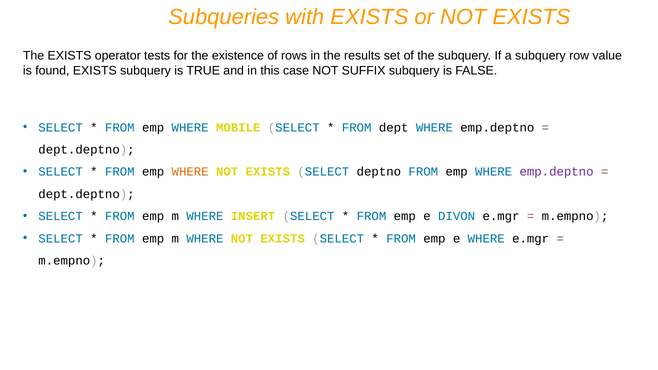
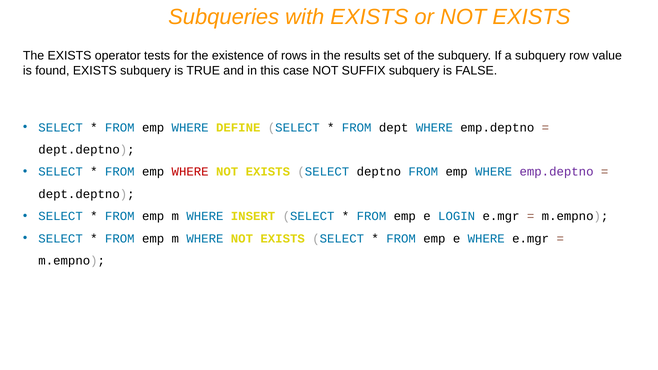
MOBILE: MOBILE -> DEFINE
WHERE at (190, 172) colour: orange -> red
DIVON: DIVON -> LOGIN
